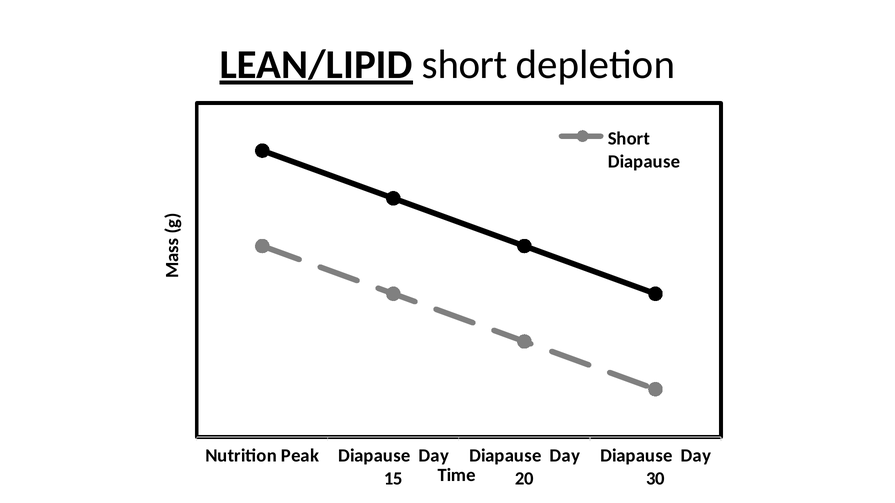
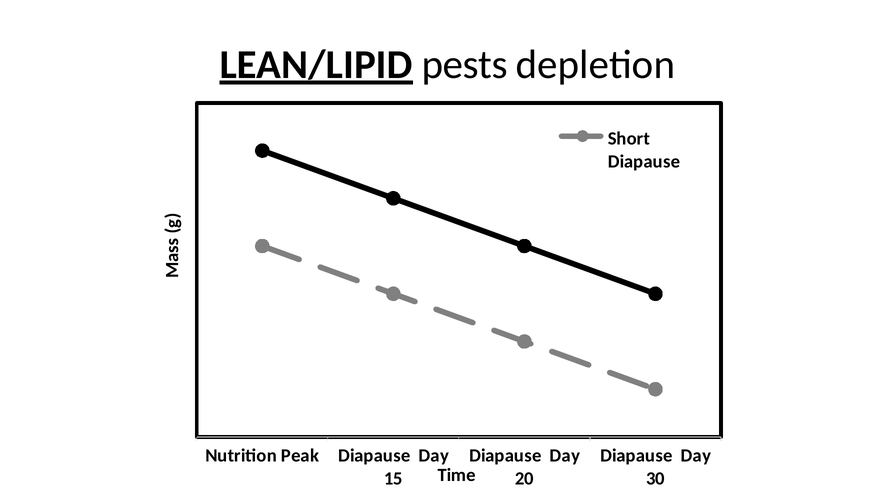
short at (465, 65): short -> pests
